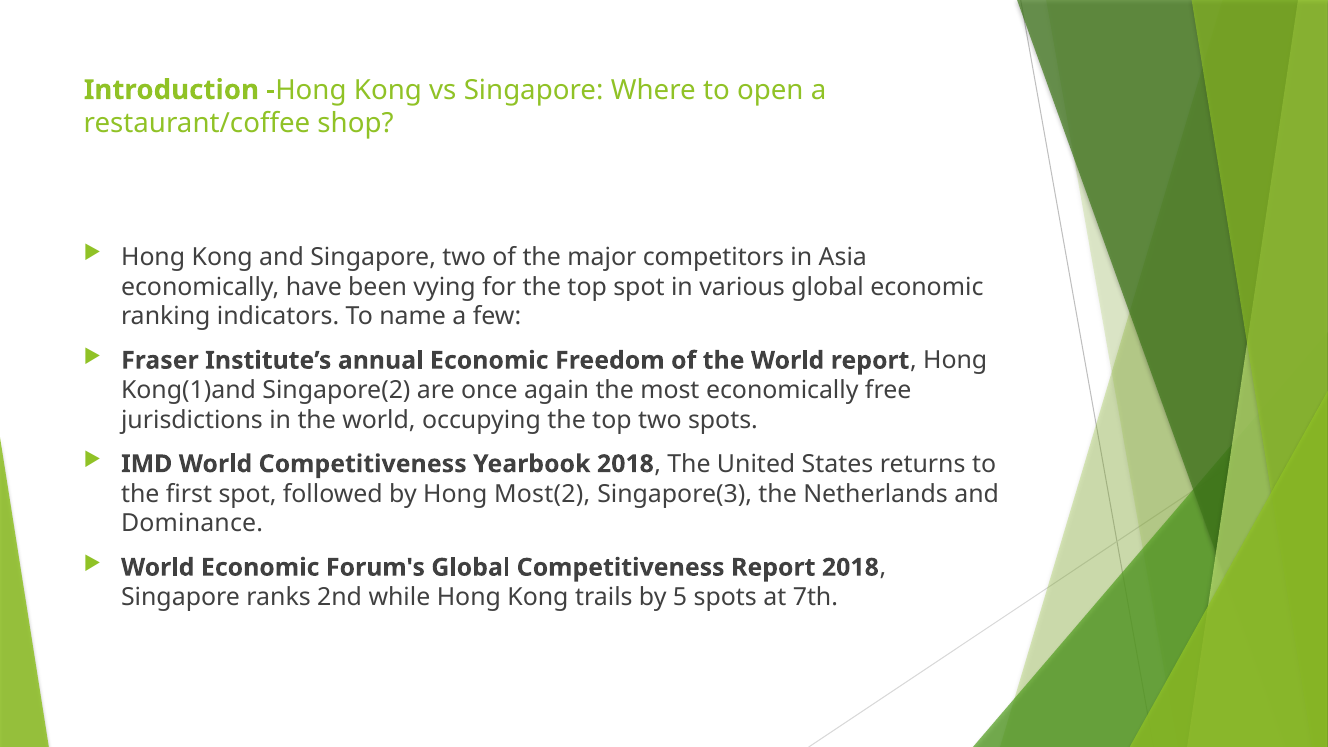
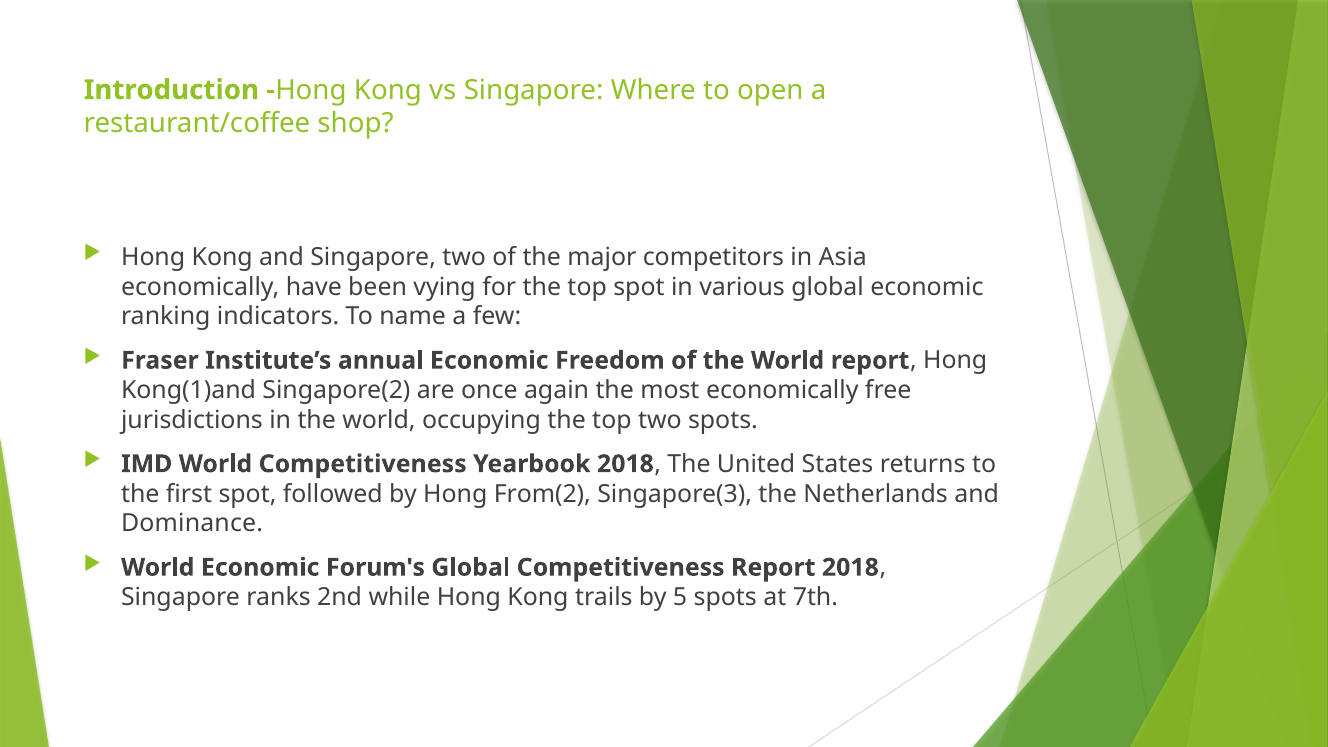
Most(2: Most(2 -> From(2
